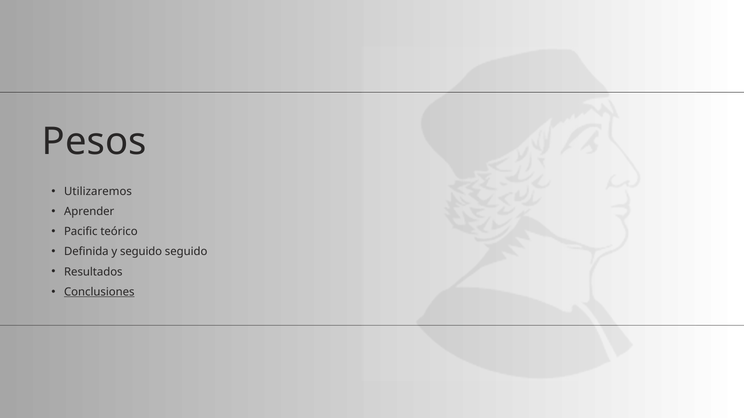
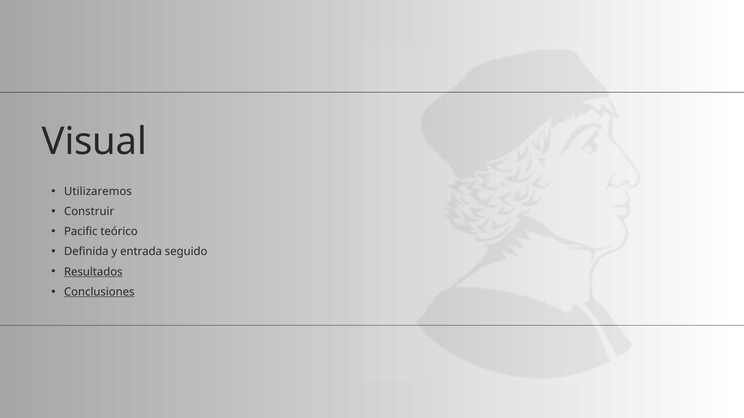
Pesos: Pesos -> Visual
Aprender: Aprender -> Construir
y seguido: seguido -> entrada
Resultados underline: none -> present
